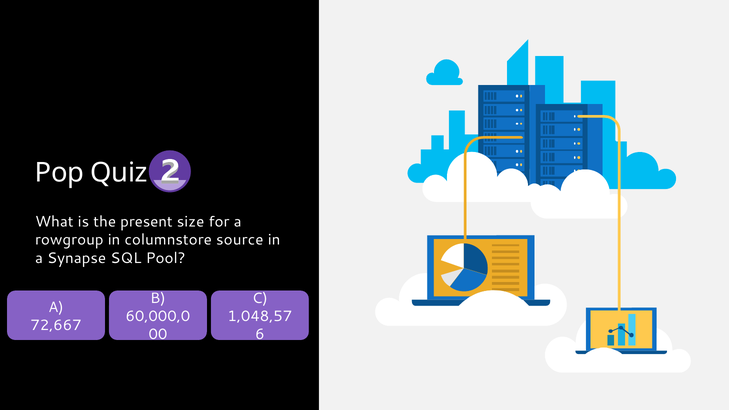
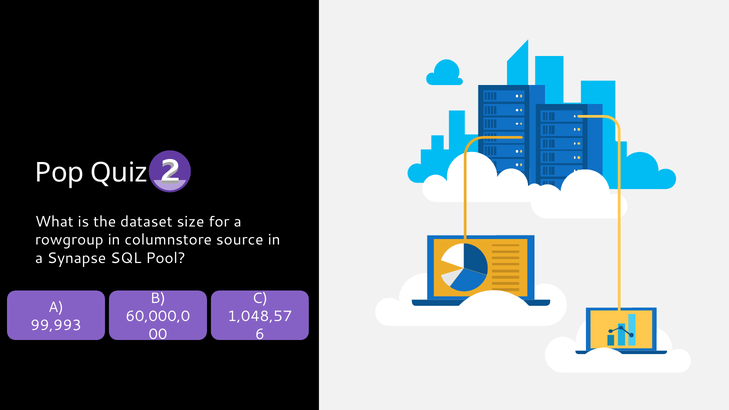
present: present -> dataset
72,667: 72,667 -> 99,993
